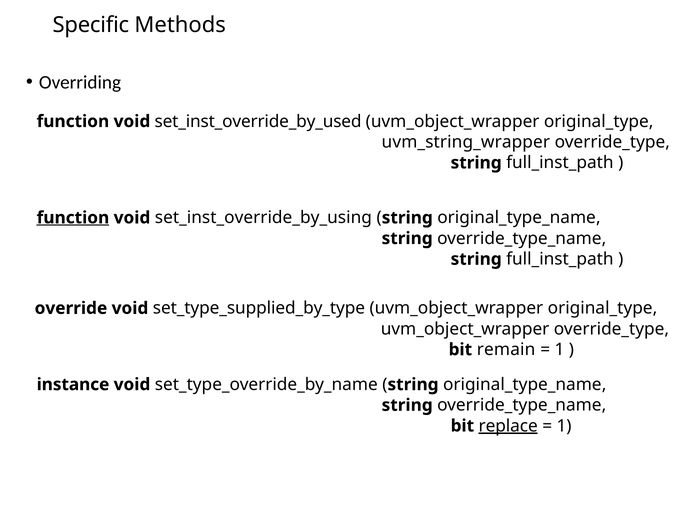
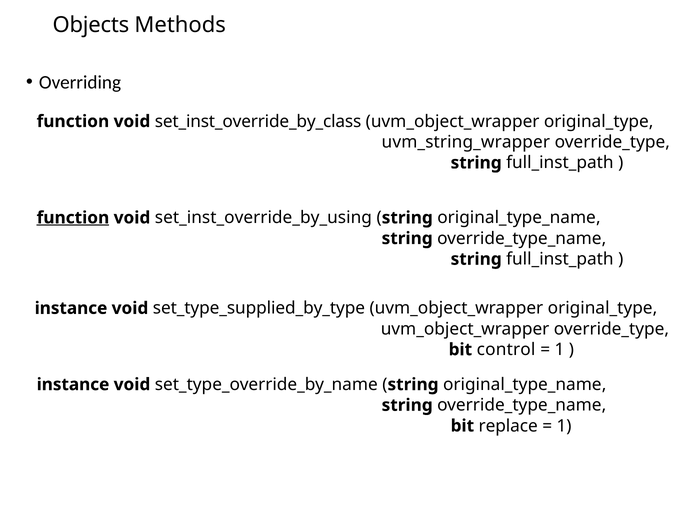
Specific: Specific -> Objects
set_inst_override_by_used: set_inst_override_by_used -> set_inst_override_by_class
override at (71, 309): override -> instance
remain: remain -> control
replace underline: present -> none
